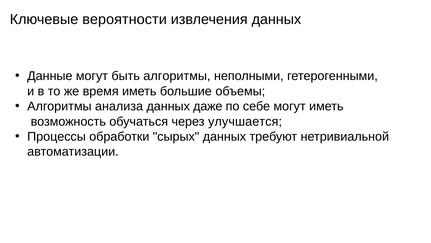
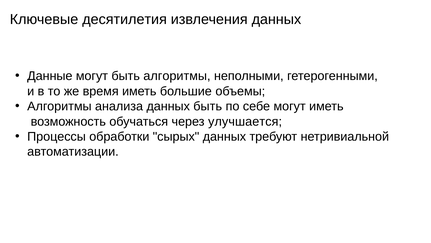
вероятности: вероятности -> десятилетия
данных даже: даже -> быть
